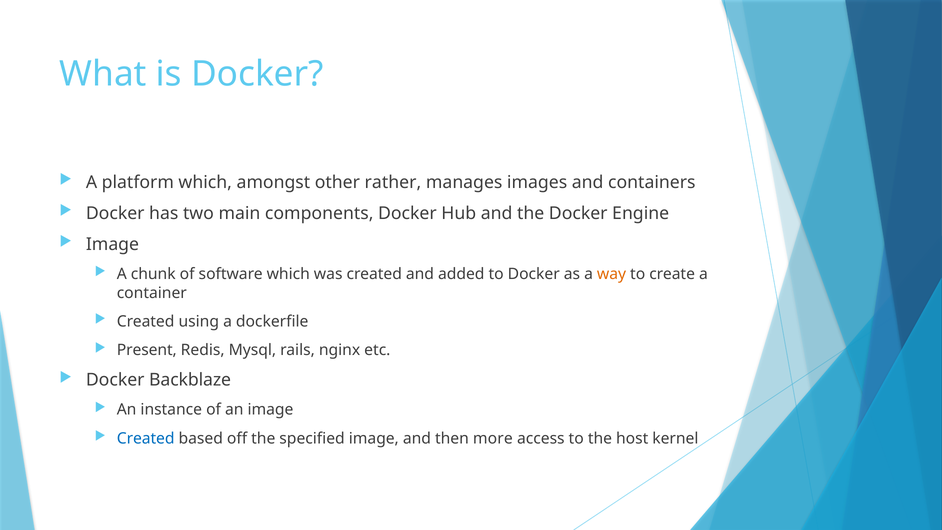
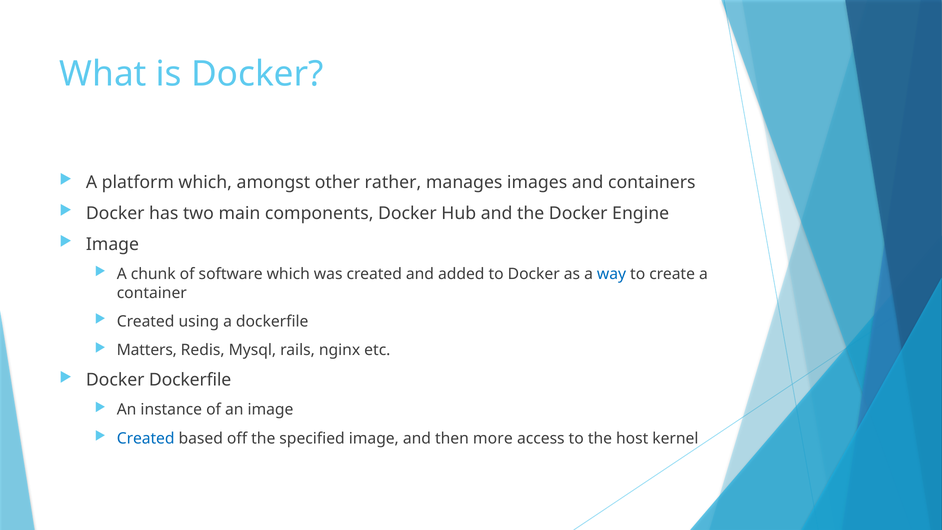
way colour: orange -> blue
Present: Present -> Matters
Docker Backblaze: Backblaze -> Dockerfile
